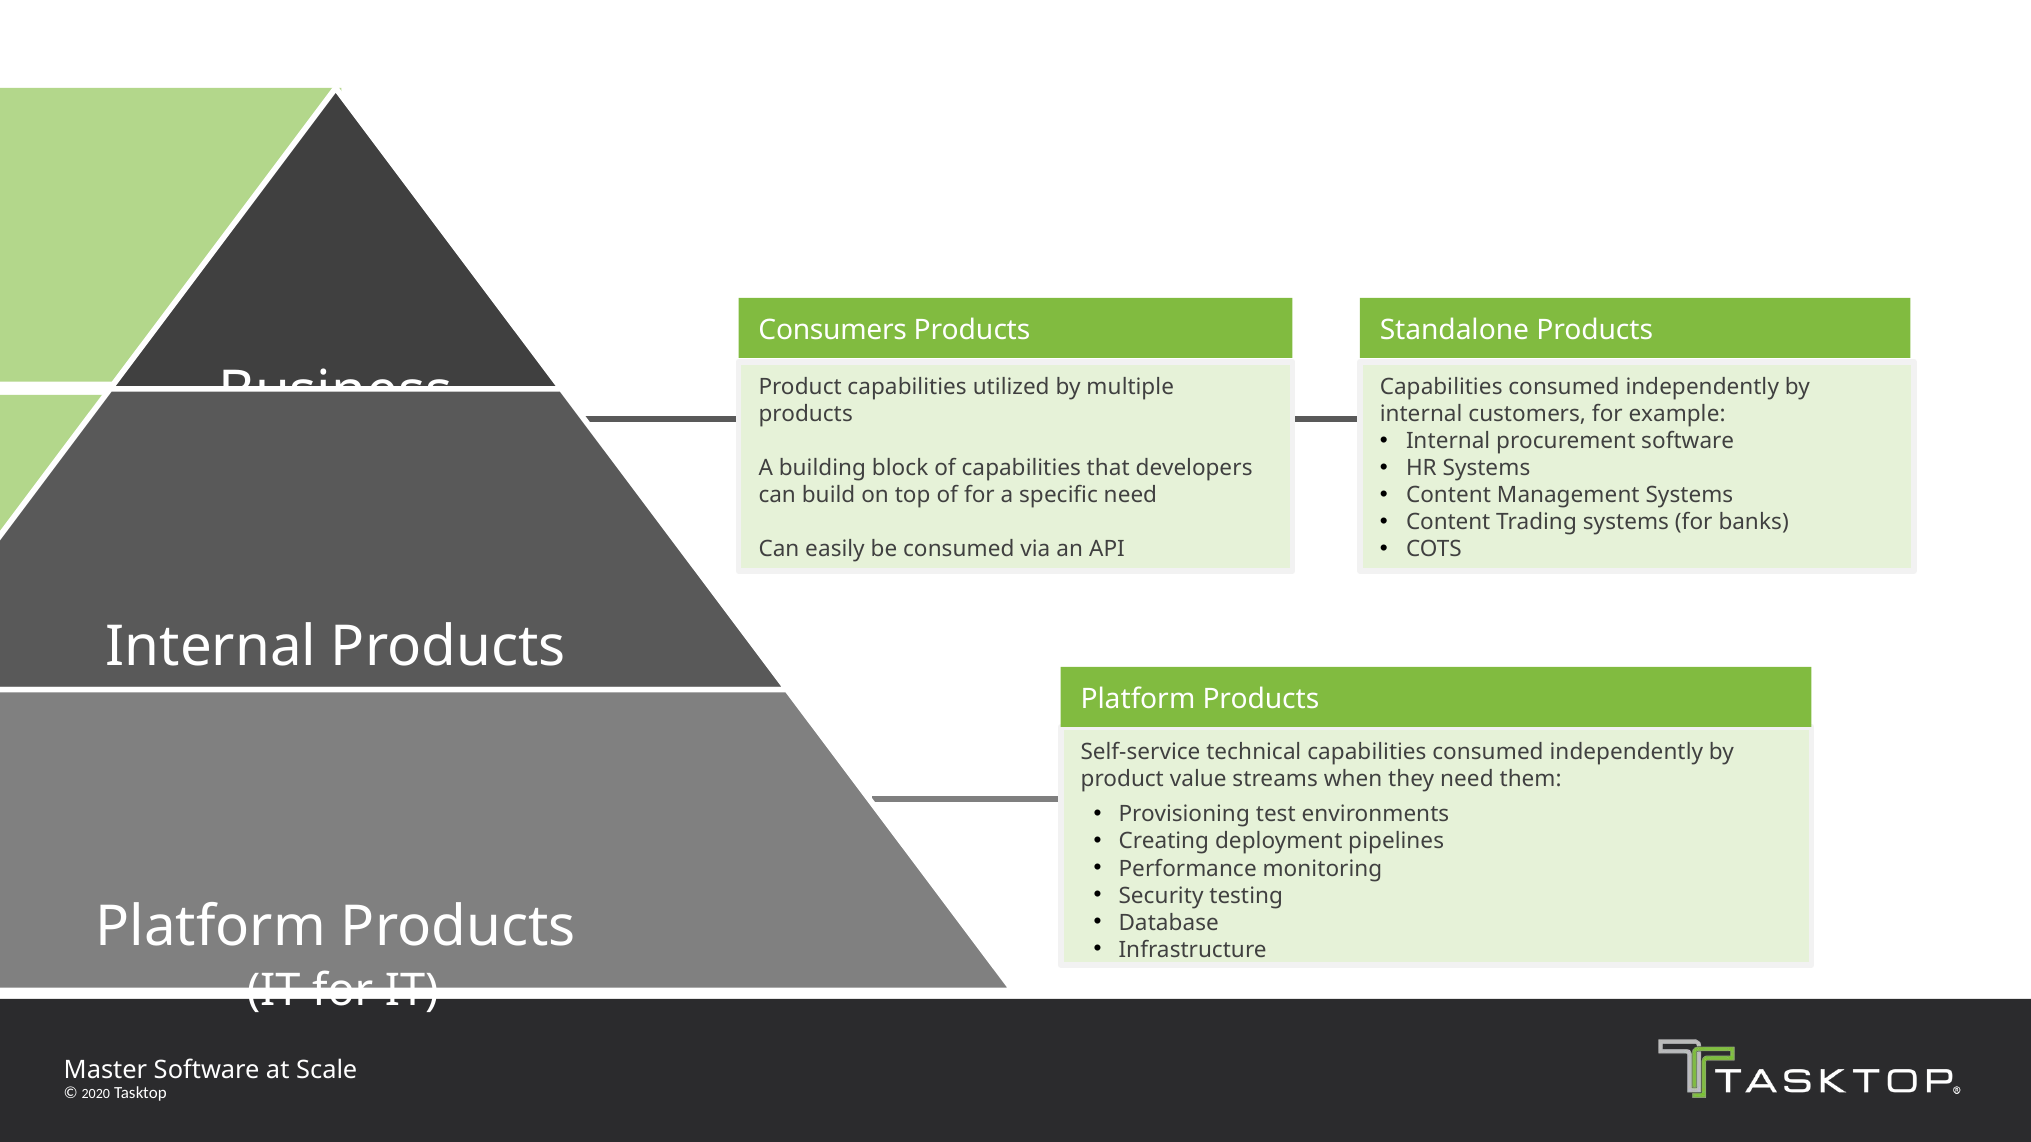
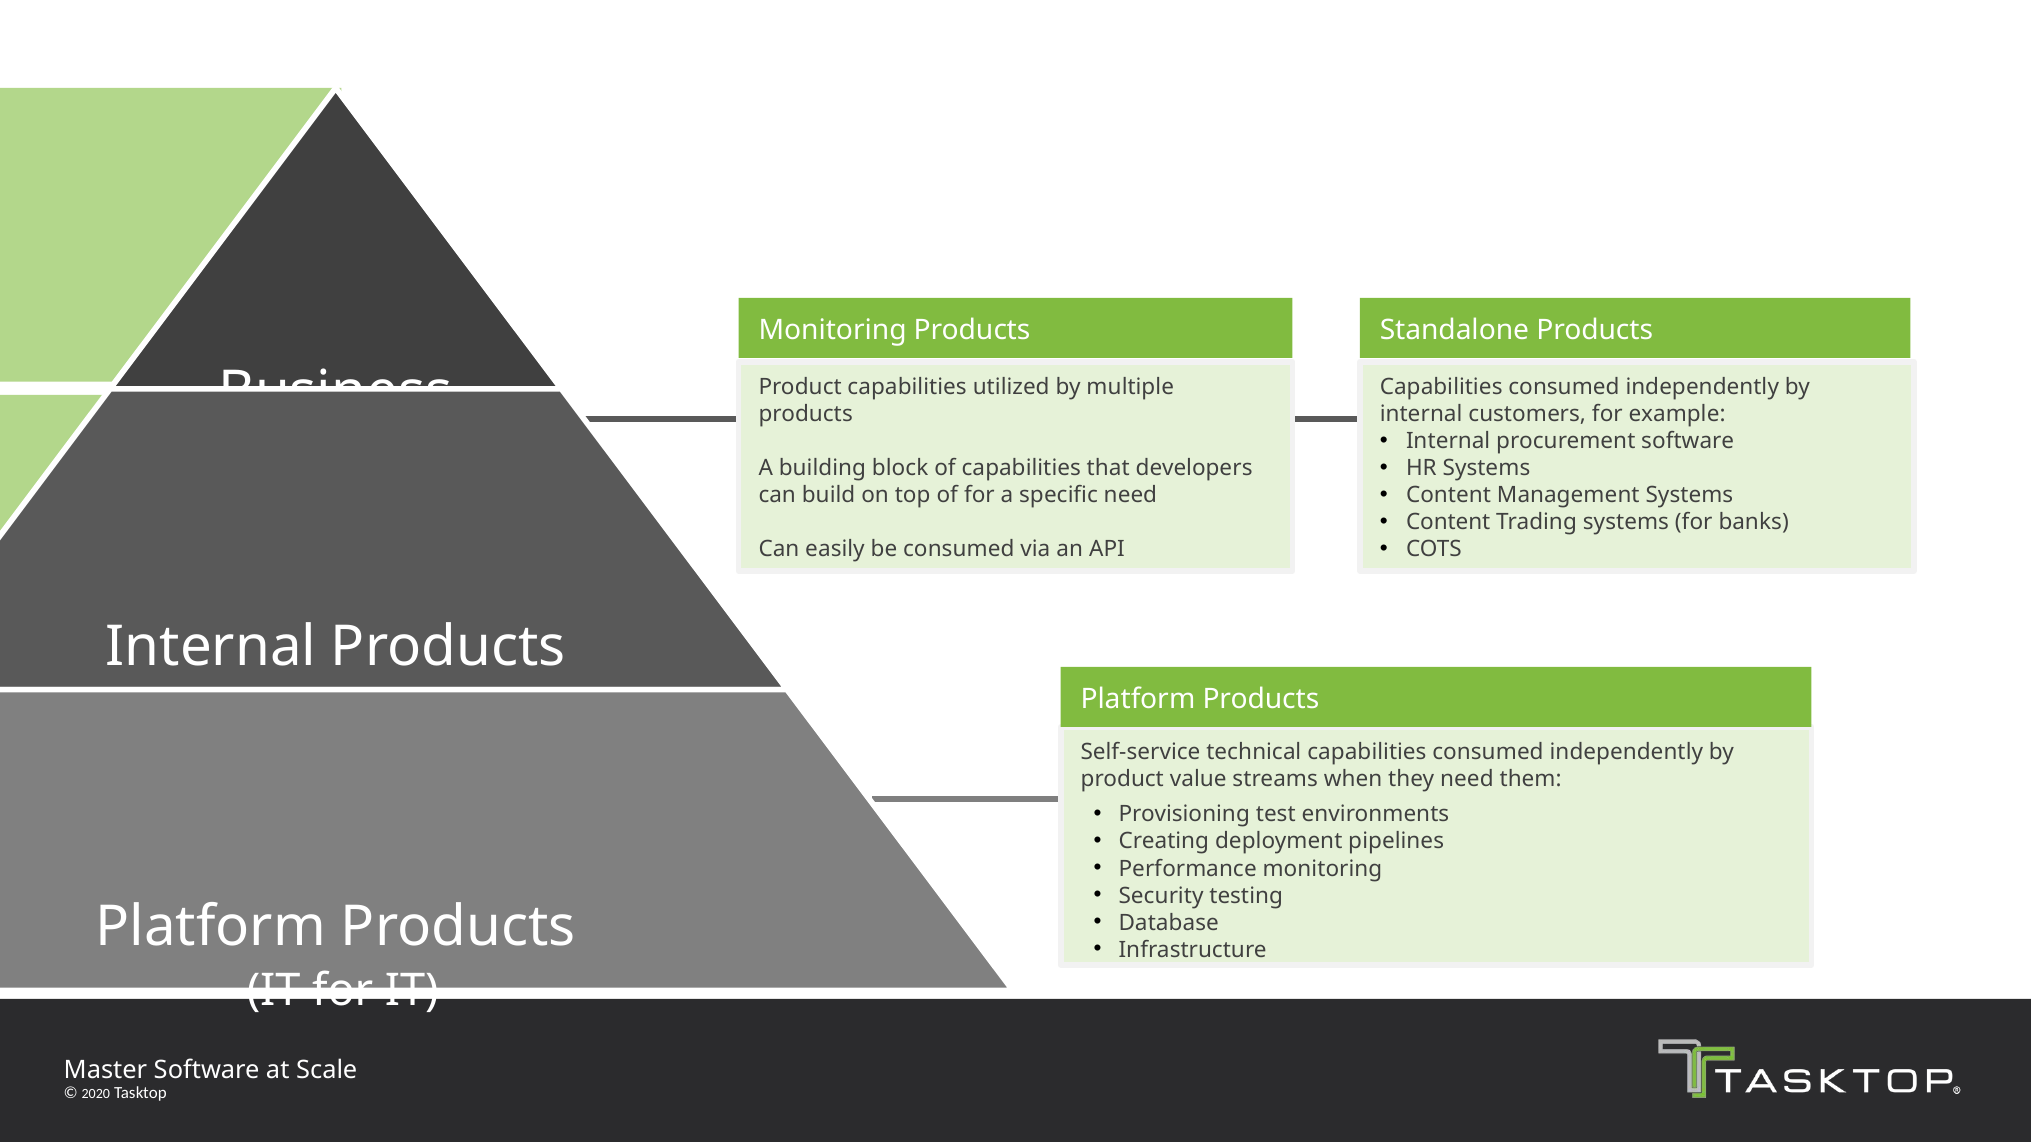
Consumers at (833, 330): Consumers -> Monitoring
